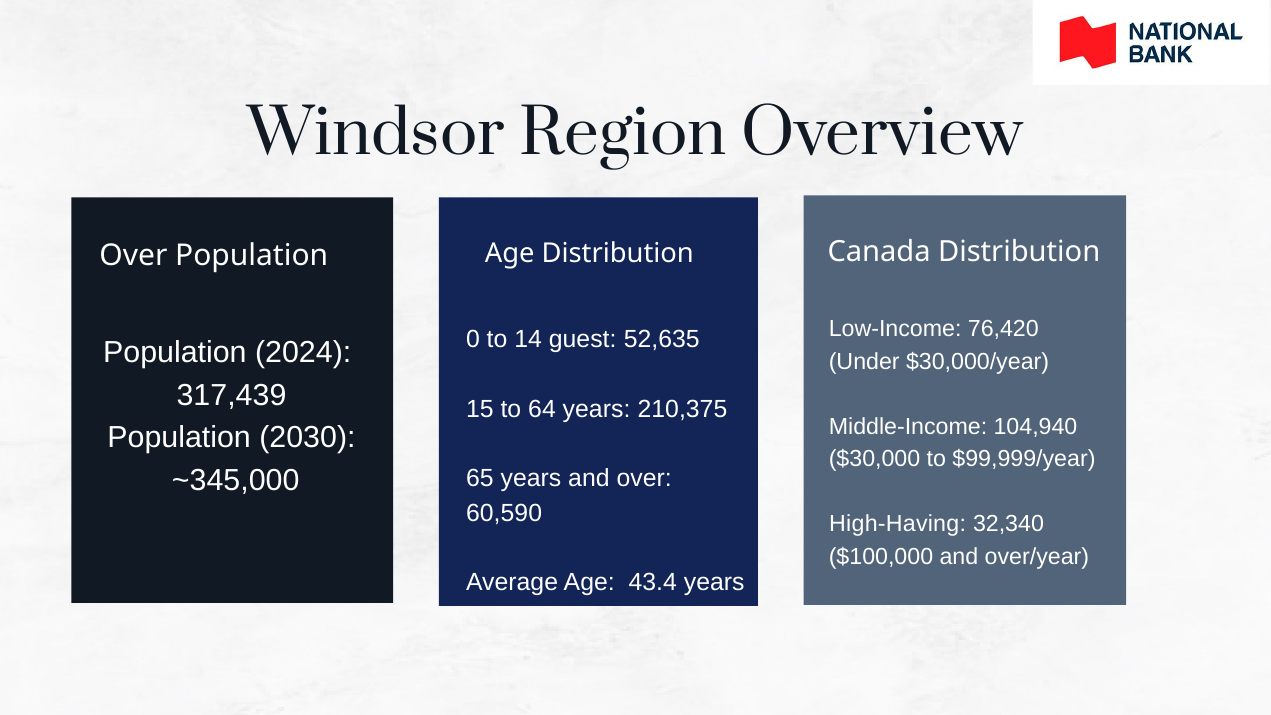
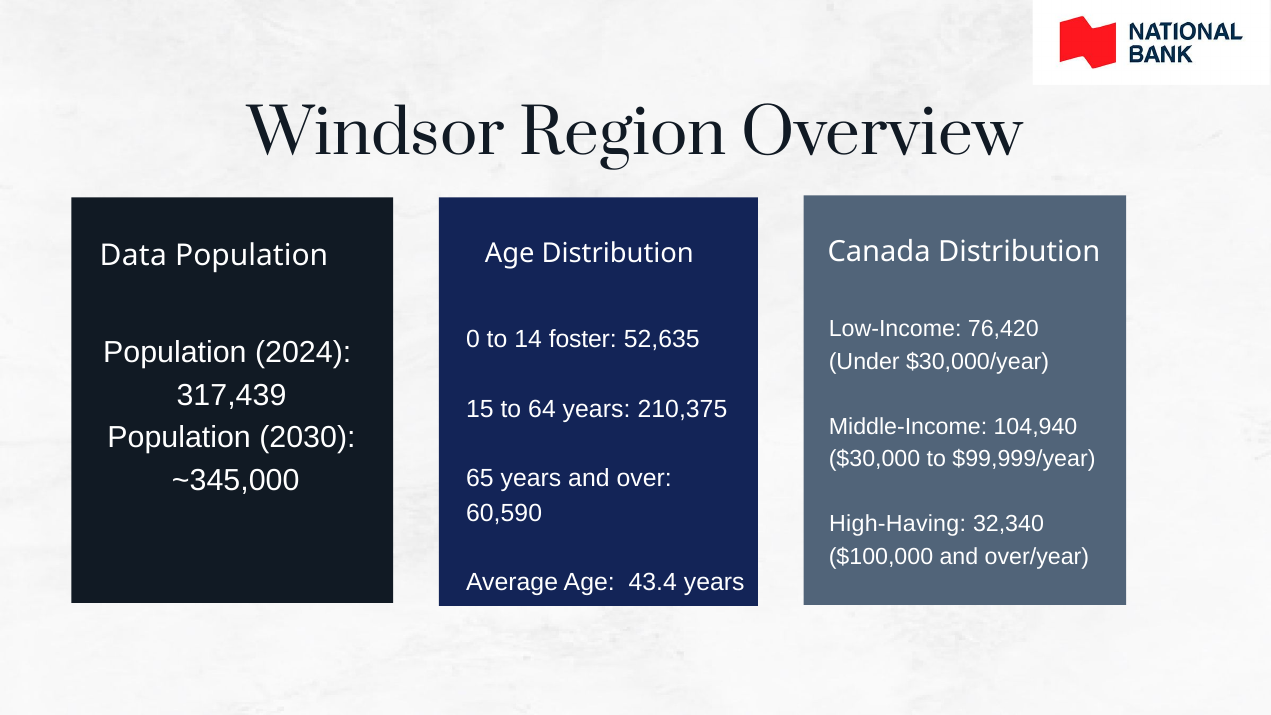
Over at (133, 255): Over -> Data
guest: guest -> foster
